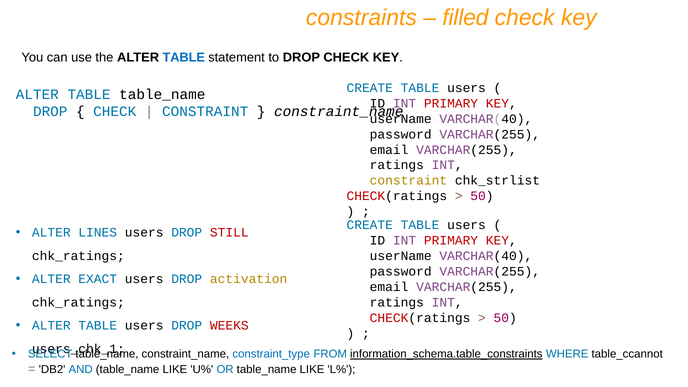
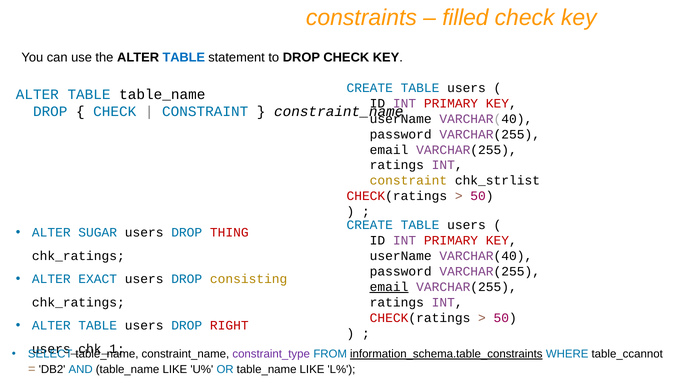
LINES: LINES -> SUGAR
STILL: STILL -> THING
activation: activation -> consisting
email at (389, 287) underline: none -> present
WEEKS: WEEKS -> RIGHT
constraint_type colour: blue -> purple
